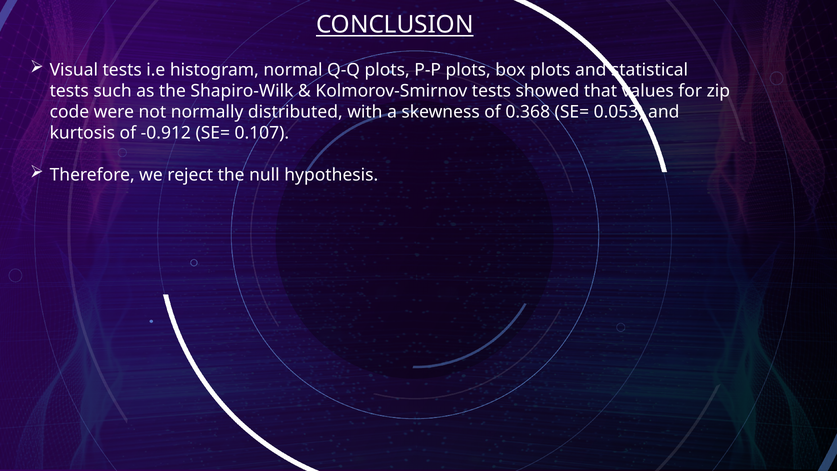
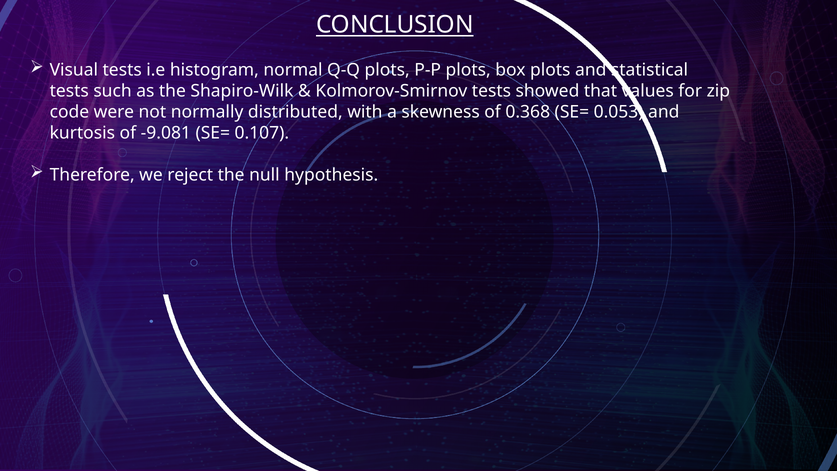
-0.912: -0.912 -> -9.081
